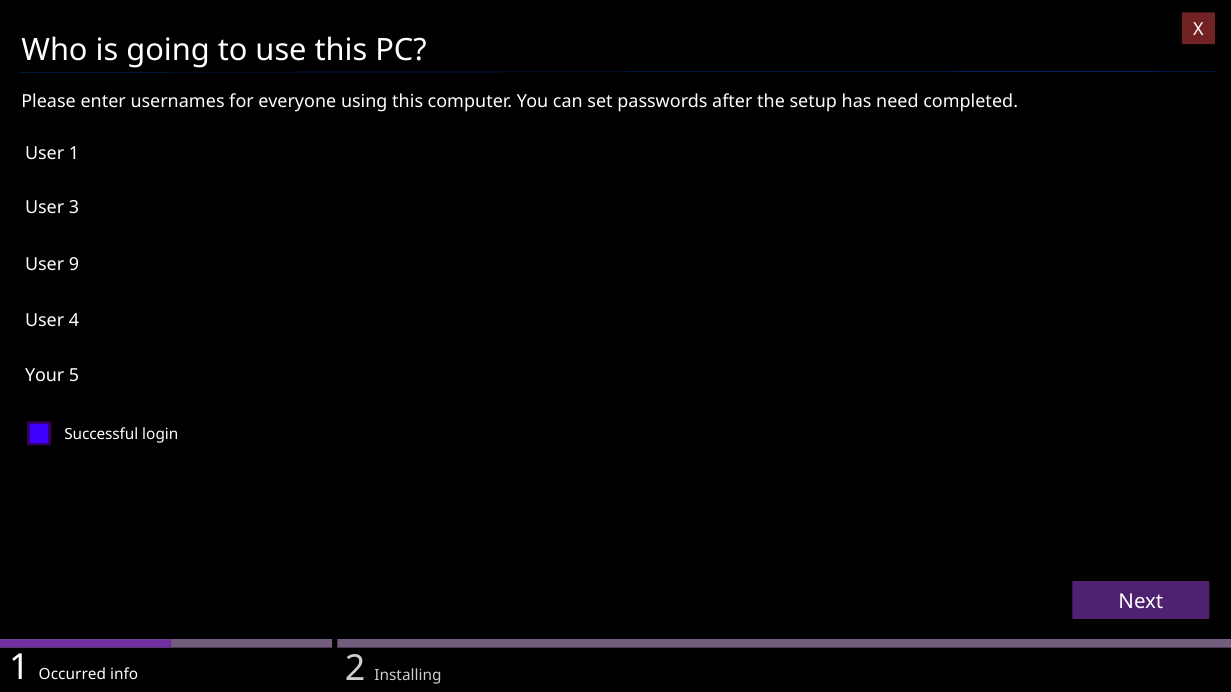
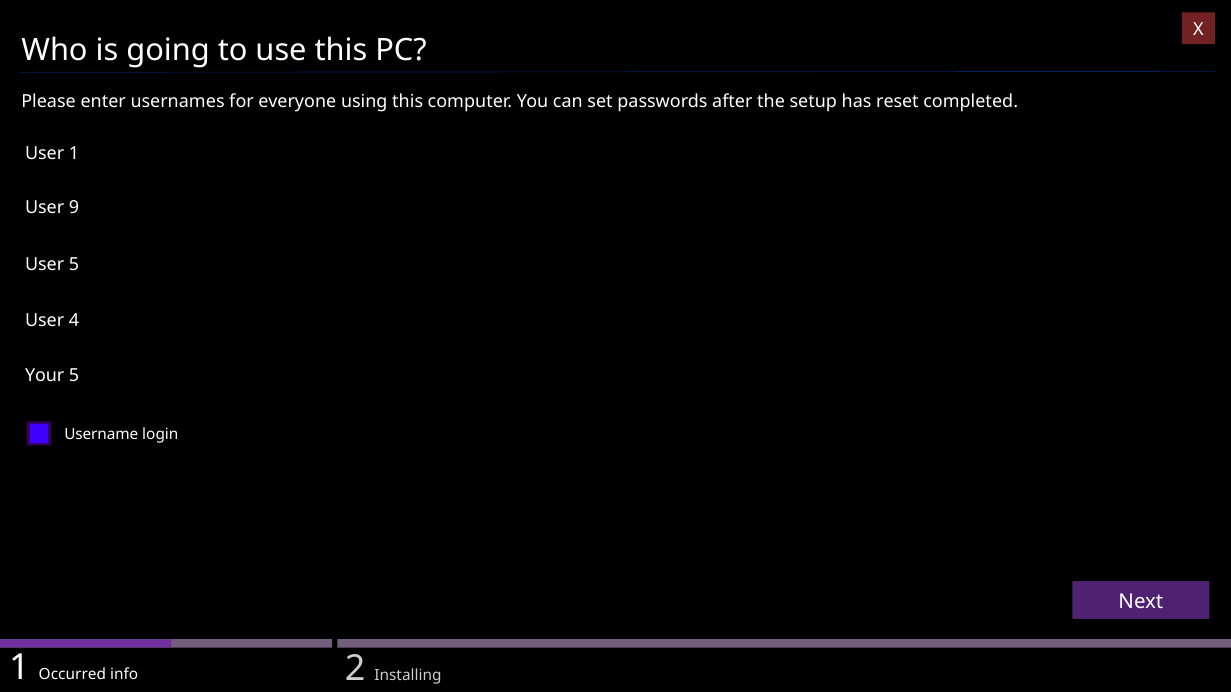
need: need -> reset
3: 3 -> 9
User 9: 9 -> 5
Successful: Successful -> Username
